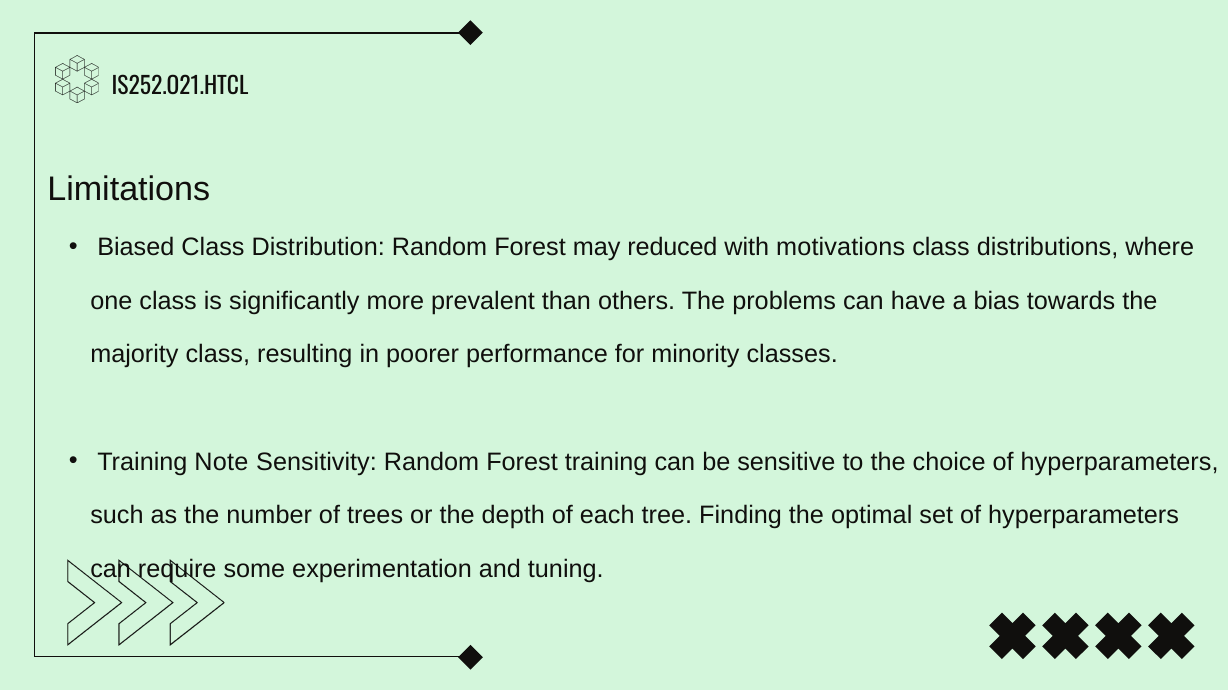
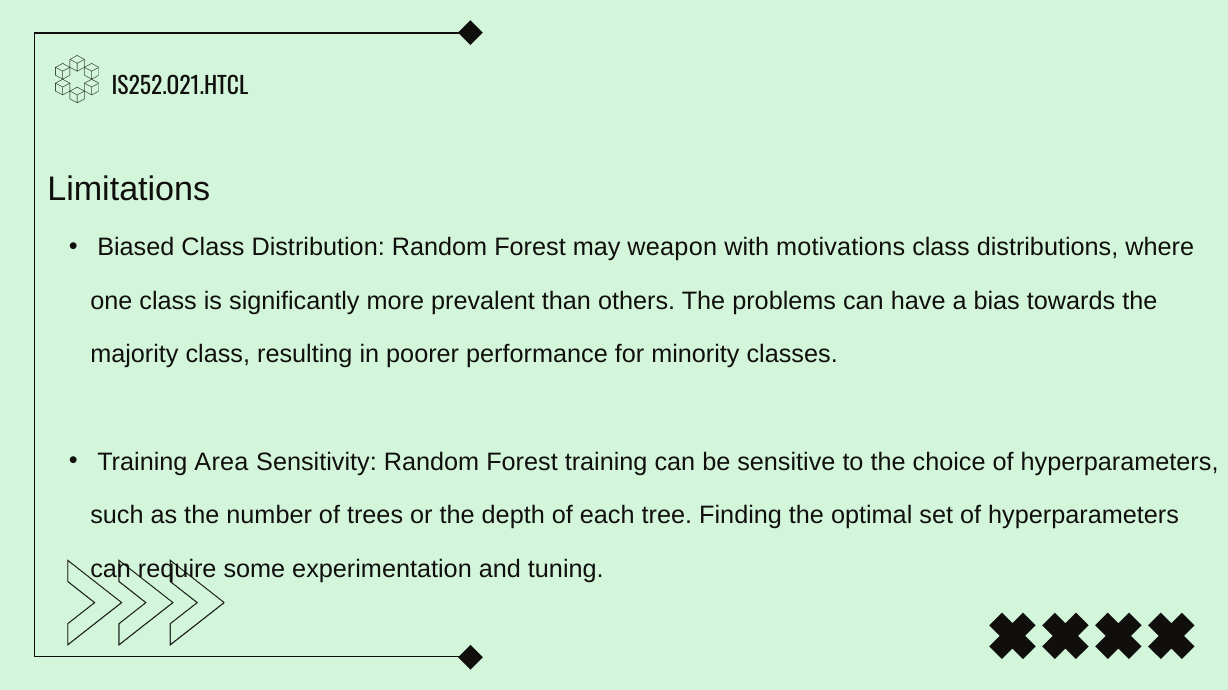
reduced: reduced -> weapon
Note: Note -> Area
